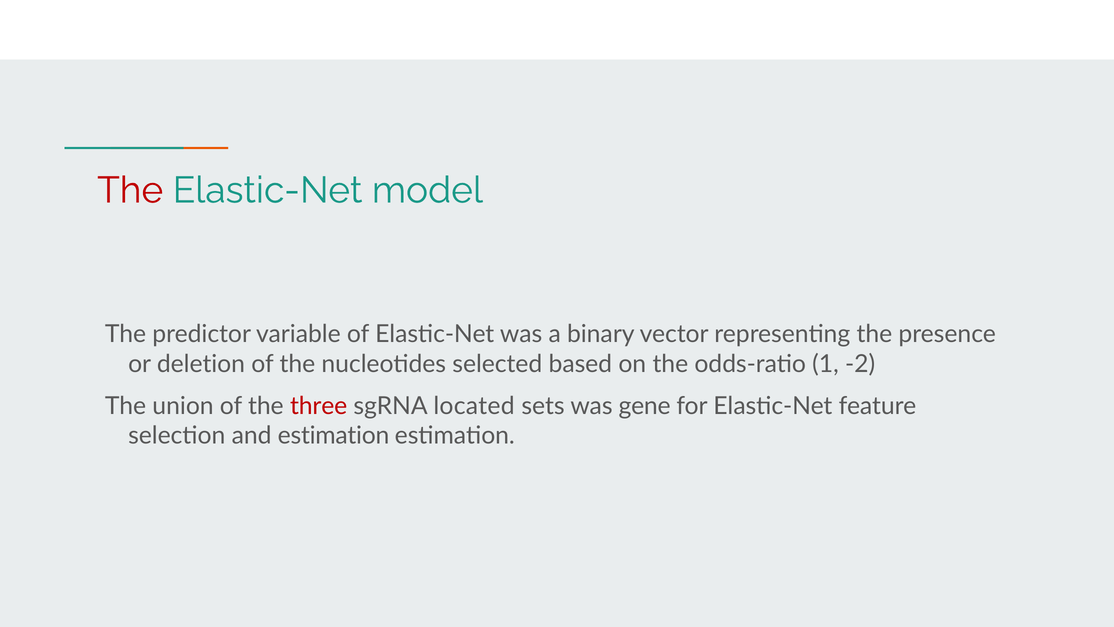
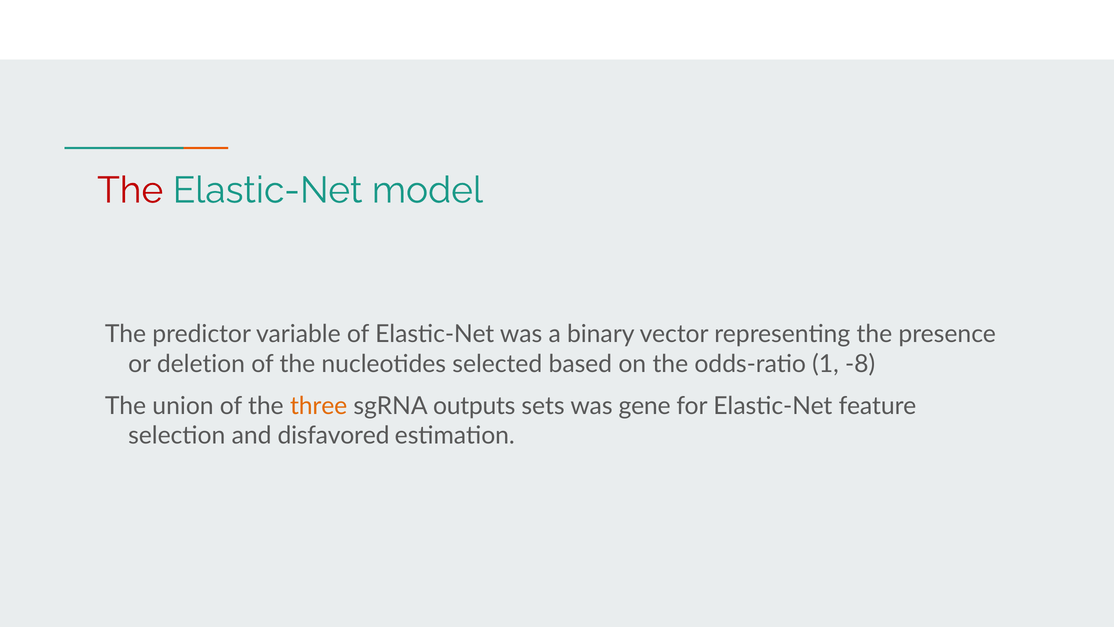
-2: -2 -> -8
three colour: red -> orange
located: located -> outputs
and estimation: estimation -> disfavored
